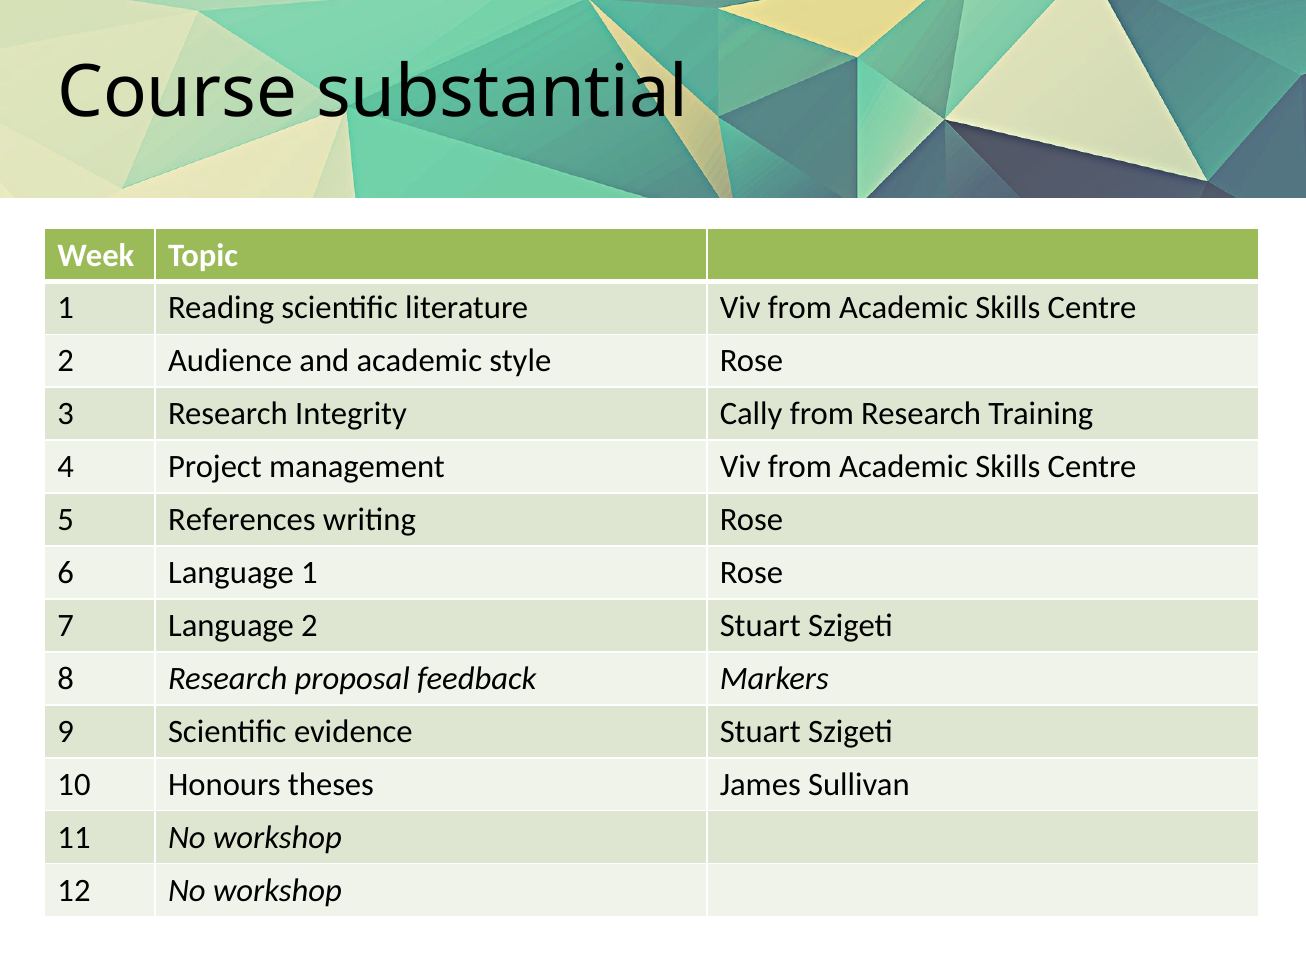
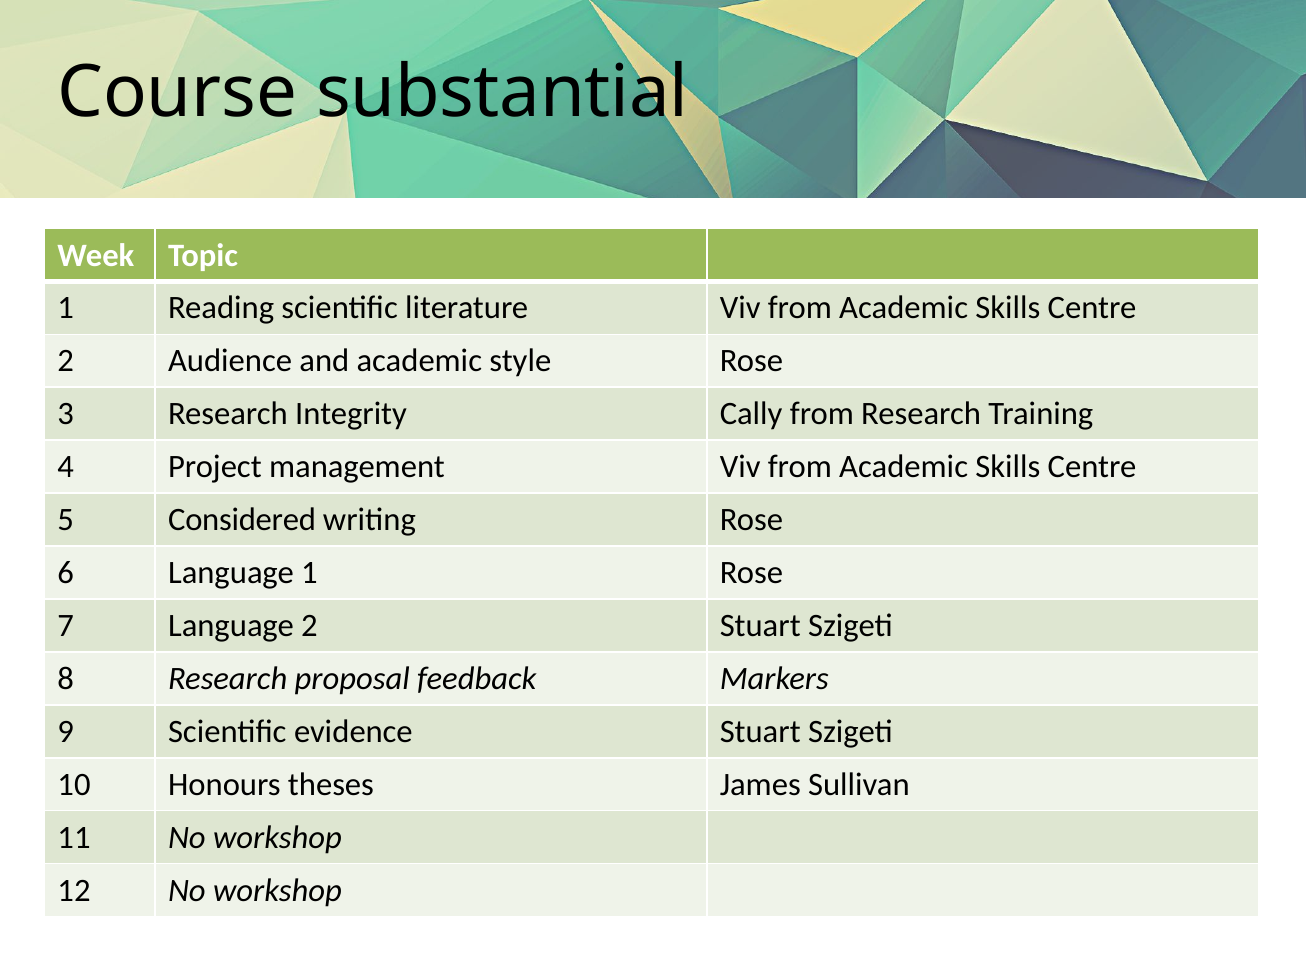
References: References -> Considered
